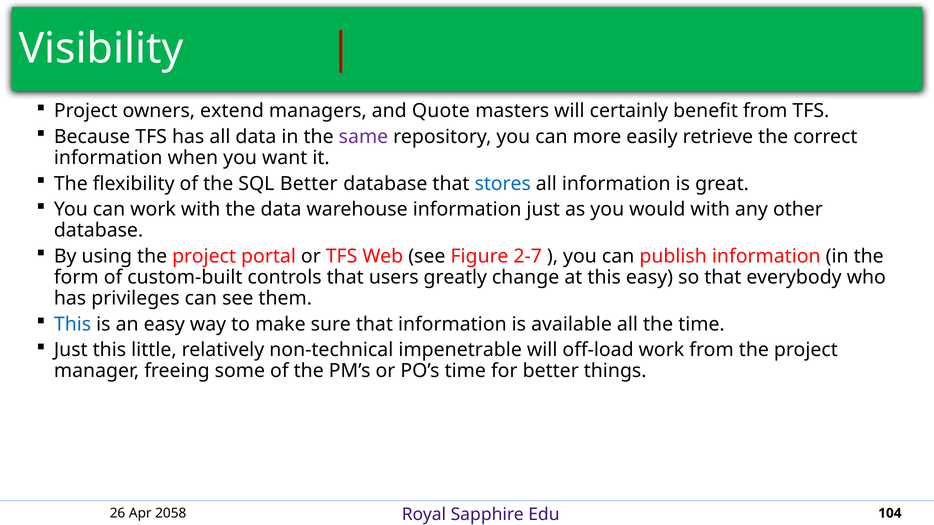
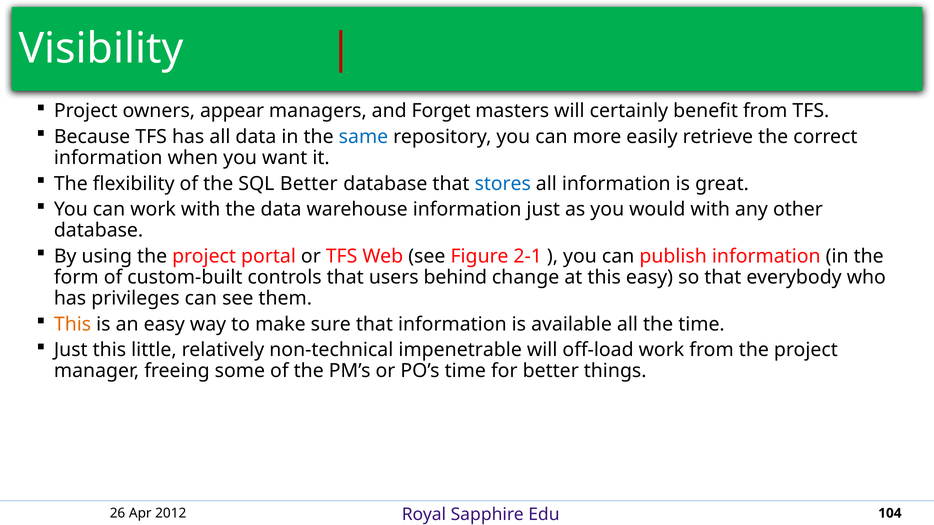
extend: extend -> appear
Quote: Quote -> Forget
same colour: purple -> blue
2-7: 2-7 -> 2-1
greatly: greatly -> behind
This at (73, 324) colour: blue -> orange
2058: 2058 -> 2012
